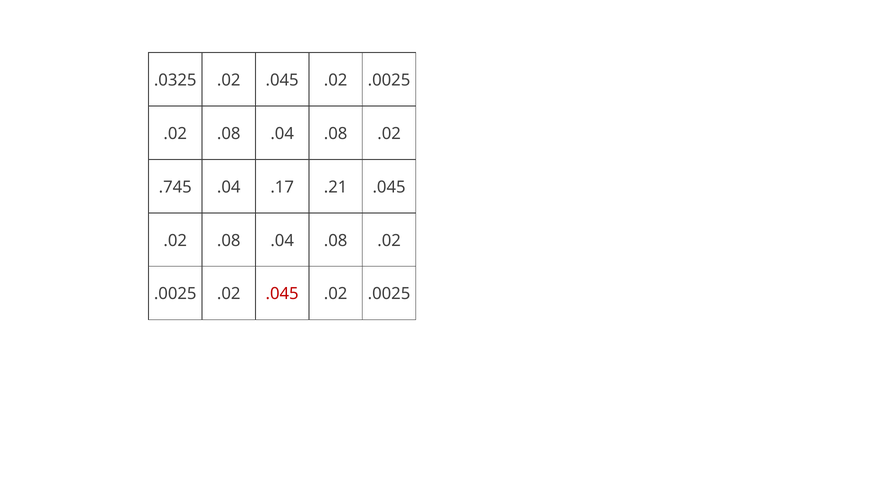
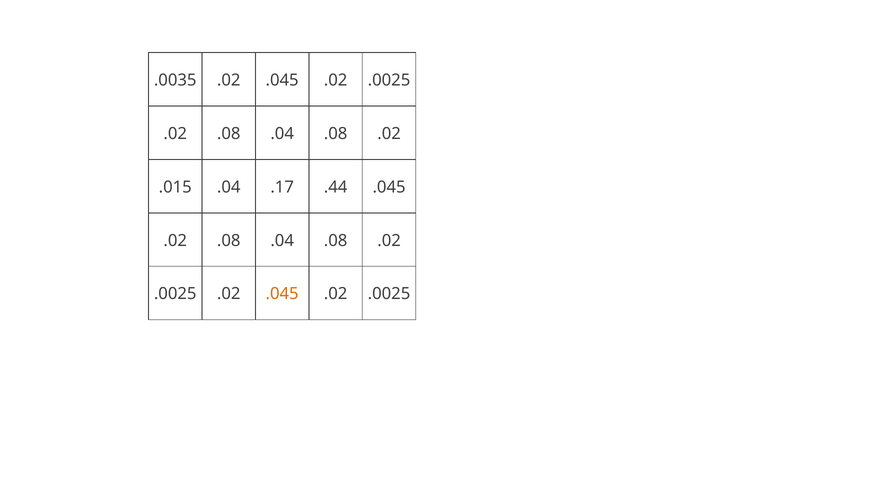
.0325: .0325 -> .0035
.745: .745 -> .015
.21: .21 -> .44
.045 at (282, 294) colour: red -> orange
